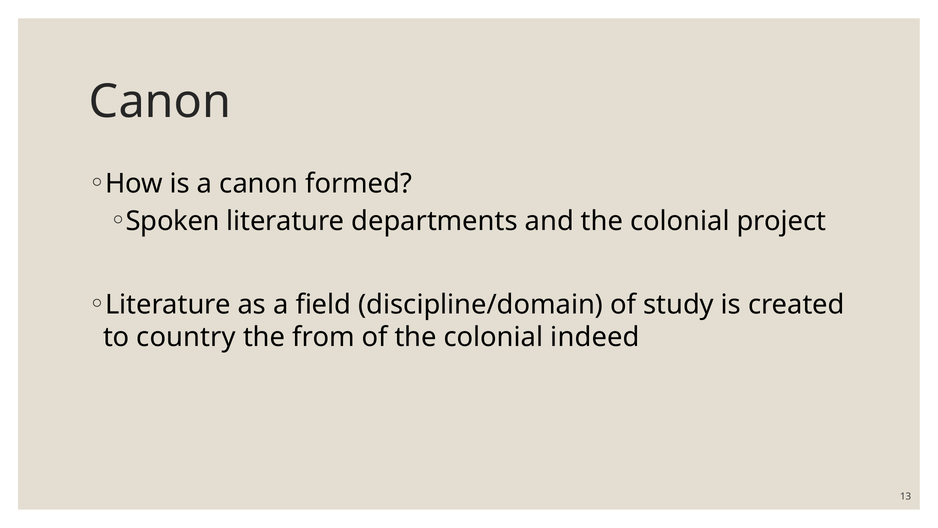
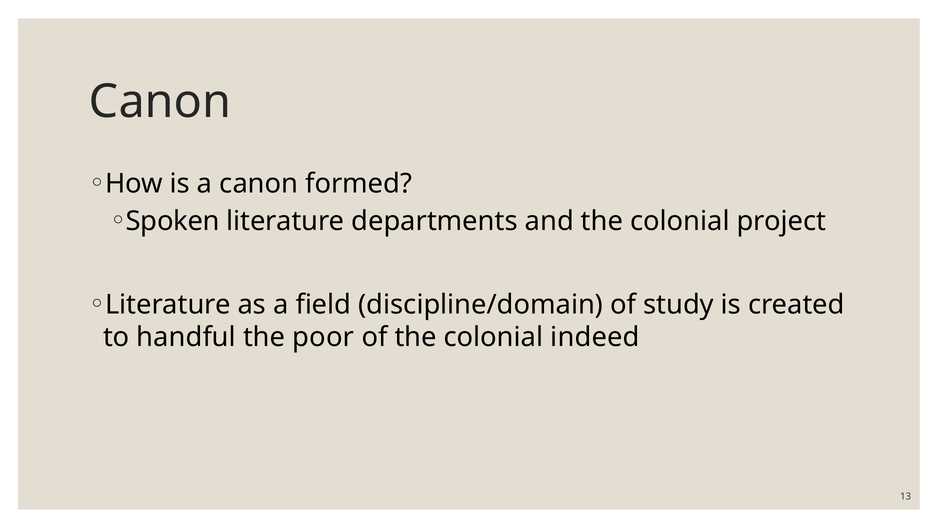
country: country -> handful
from: from -> poor
